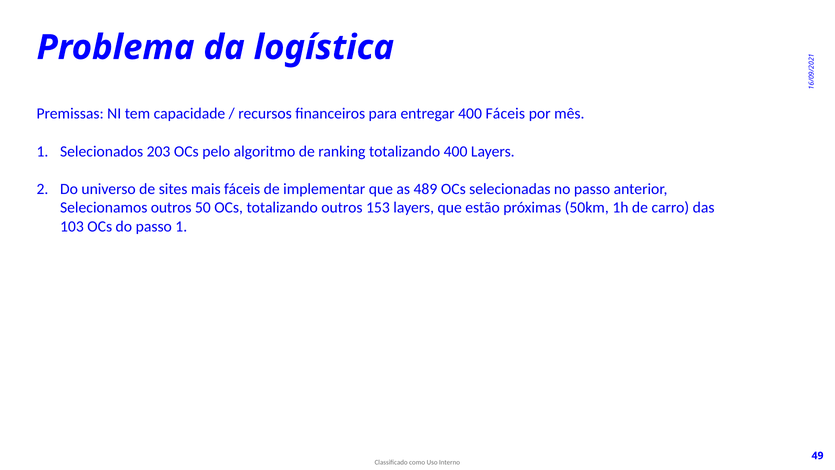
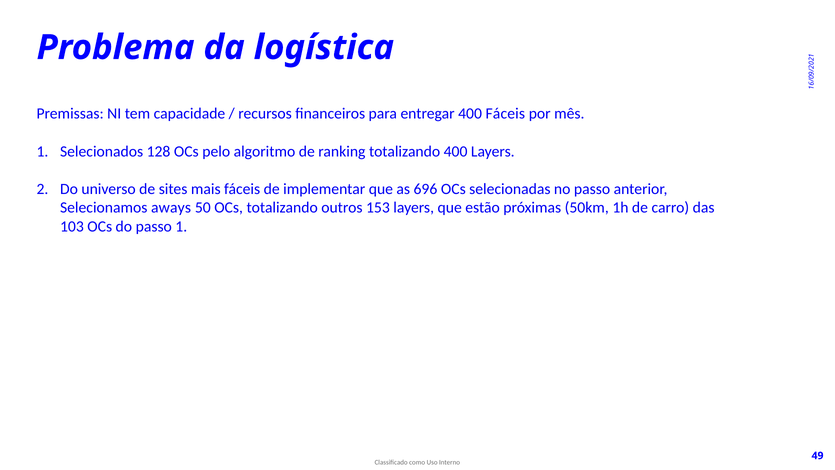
203: 203 -> 128
489: 489 -> 696
Selecionamos outros: outros -> aways
